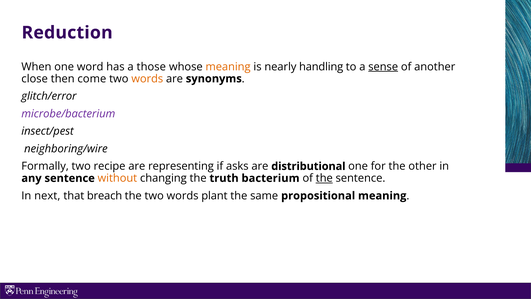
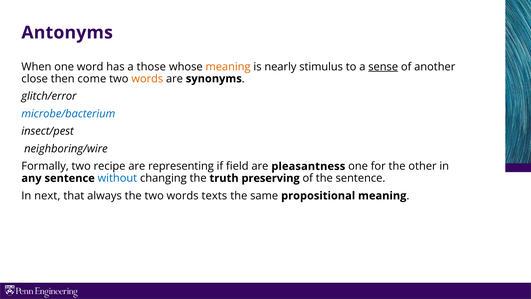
Reduction: Reduction -> Antonyms
handling: handling -> stimulus
microbe/bacterium colour: purple -> blue
asks: asks -> field
distributional: distributional -> pleasantness
without colour: orange -> blue
bacterium: bacterium -> preserving
the at (324, 178) underline: present -> none
breach: breach -> always
plant: plant -> texts
